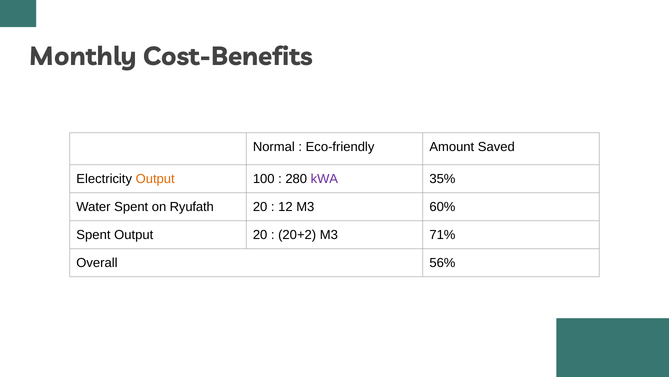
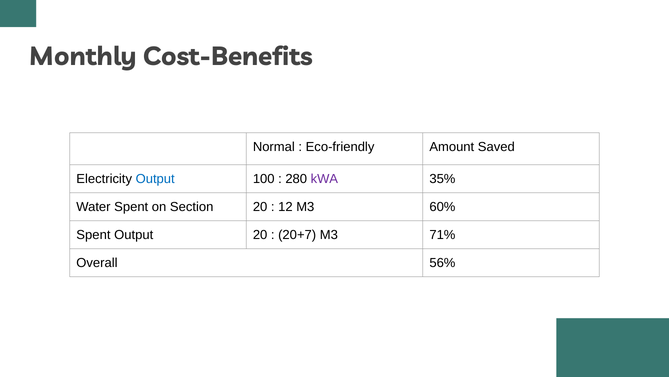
Output at (155, 179) colour: orange -> blue
Ryufath: Ryufath -> Section
20+2: 20+2 -> 20+7
